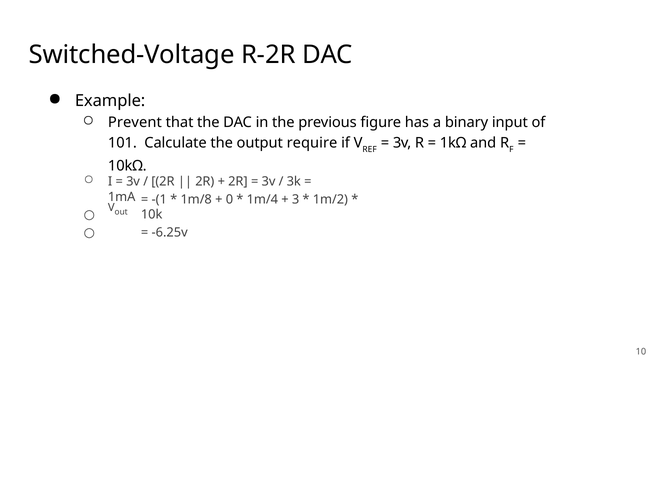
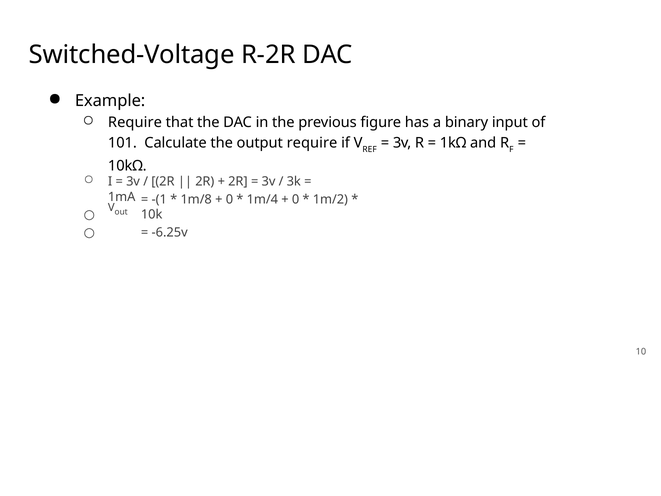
Prevent at (135, 122): Prevent -> Require
3 at (296, 199): 3 -> 0
